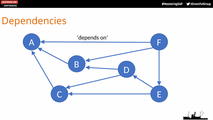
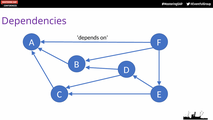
Dependencies colour: orange -> purple
